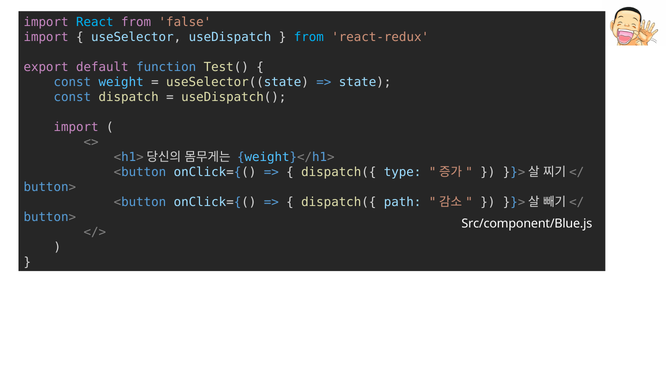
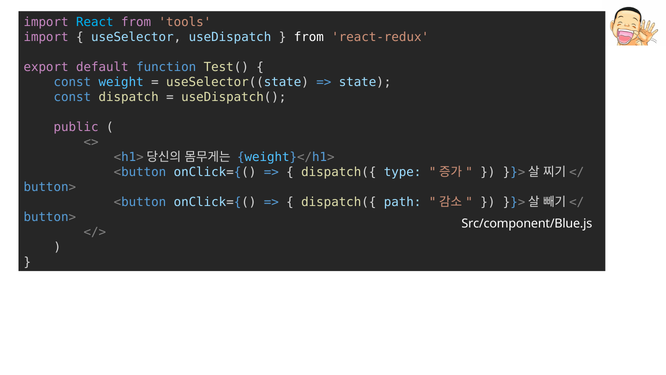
false: false -> tools
from at (309, 37) colour: light blue -> white
import at (76, 127): import -> public
